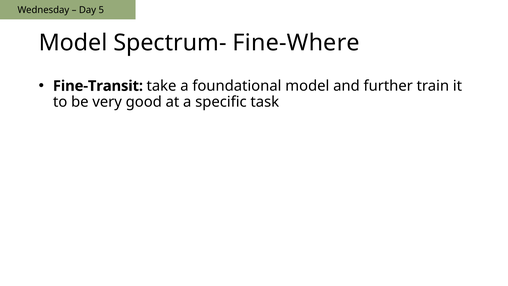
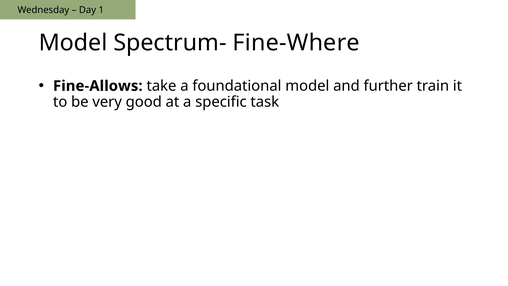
5: 5 -> 1
Fine-Transit: Fine-Transit -> Fine-Allows
